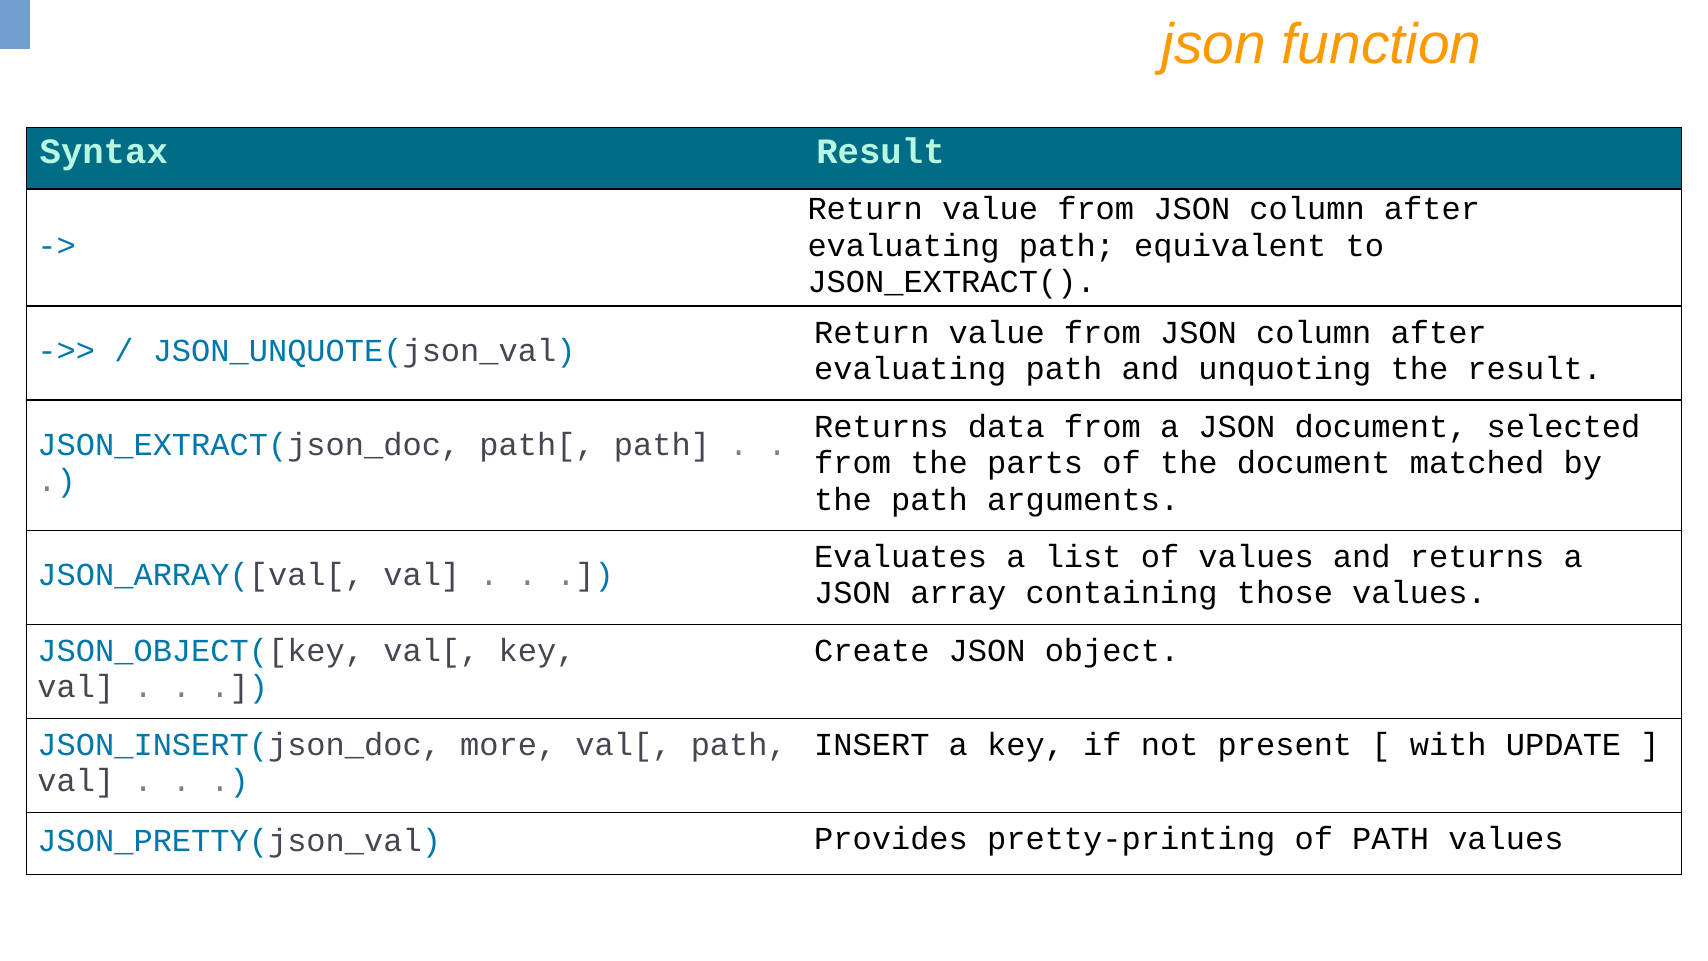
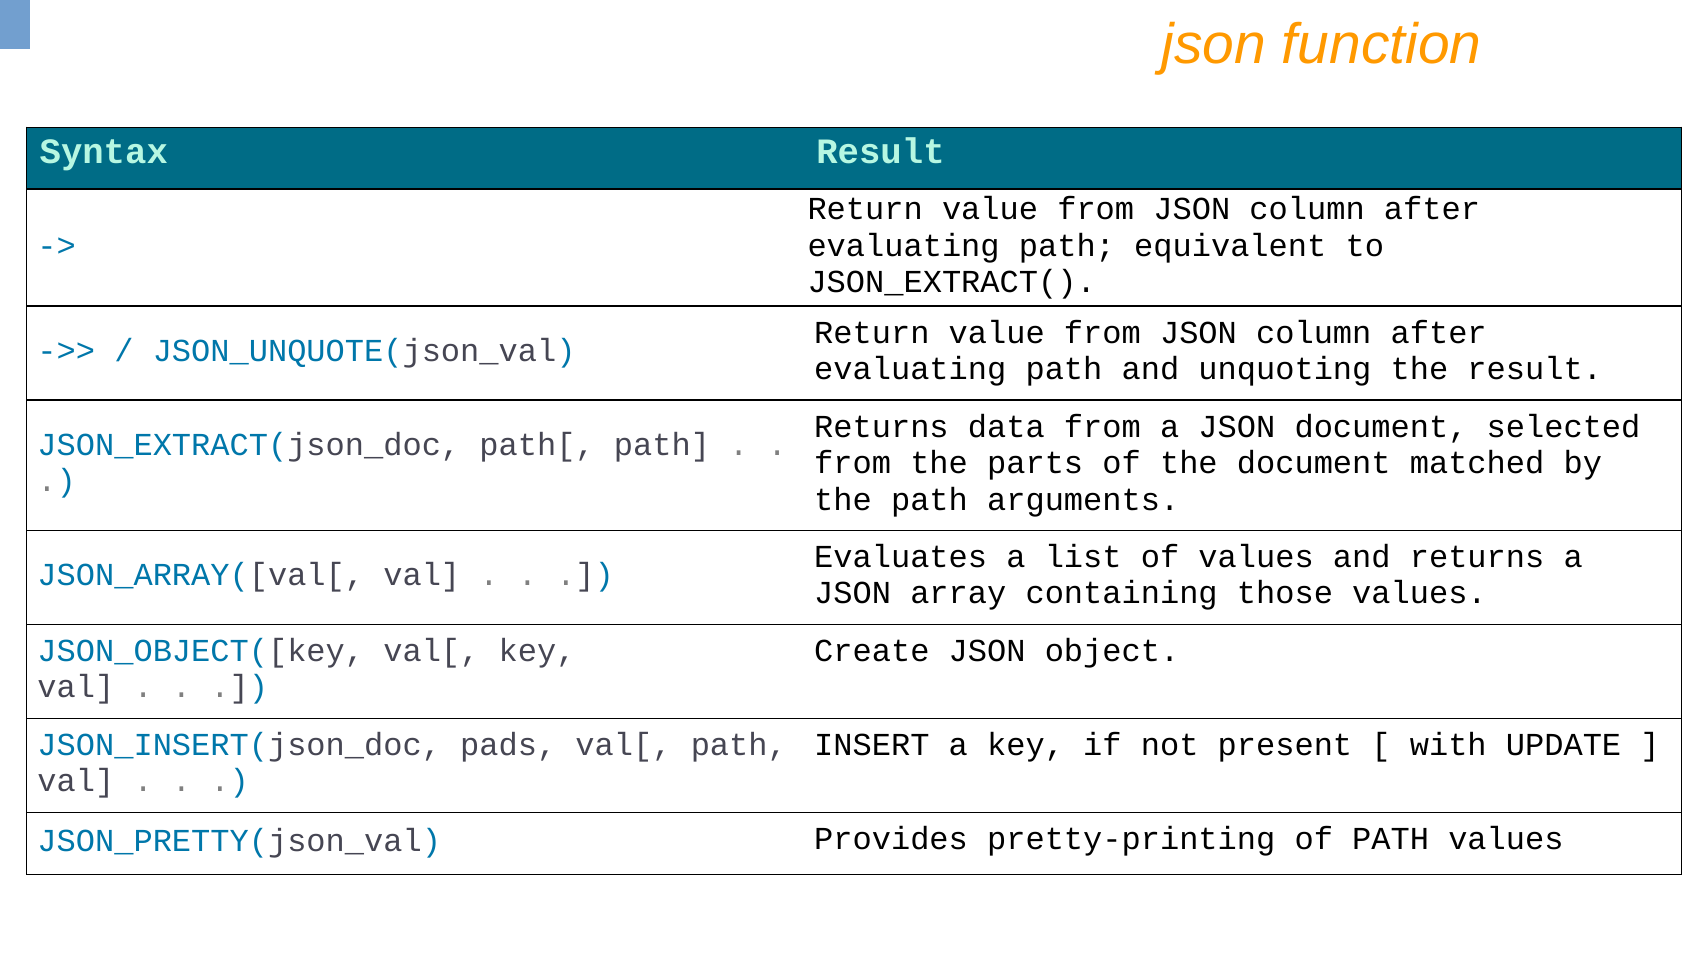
more: more -> pads
